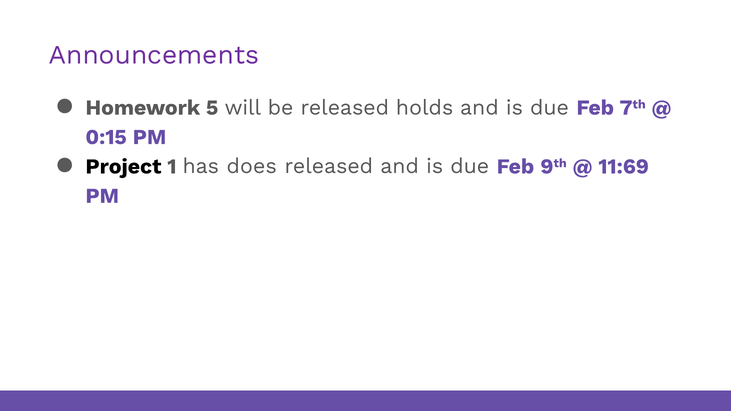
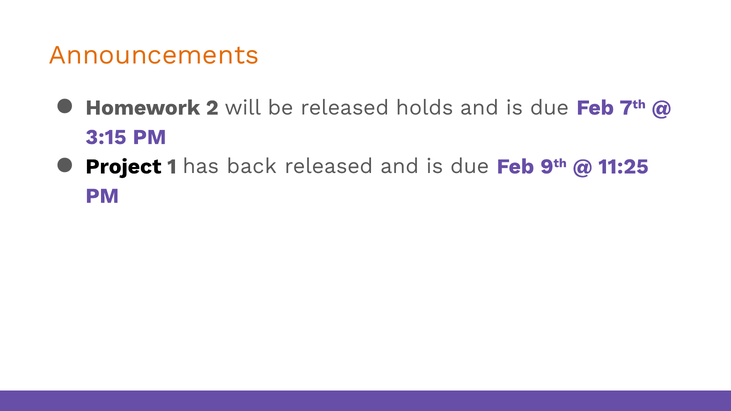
Announcements colour: purple -> orange
5: 5 -> 2
0:15: 0:15 -> 3:15
does: does -> back
11:69: 11:69 -> 11:25
